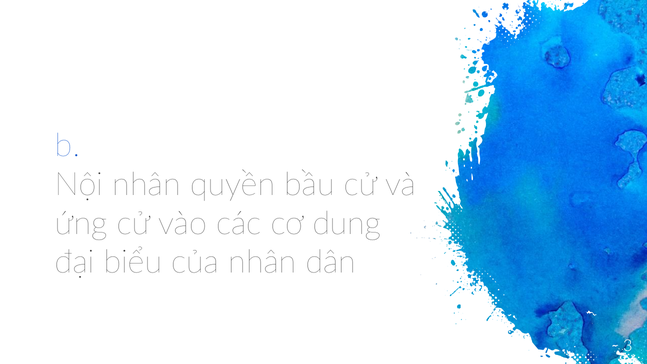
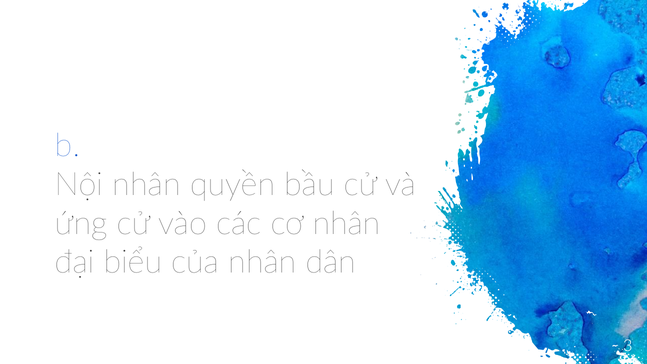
cơ dung: dung -> nhân
